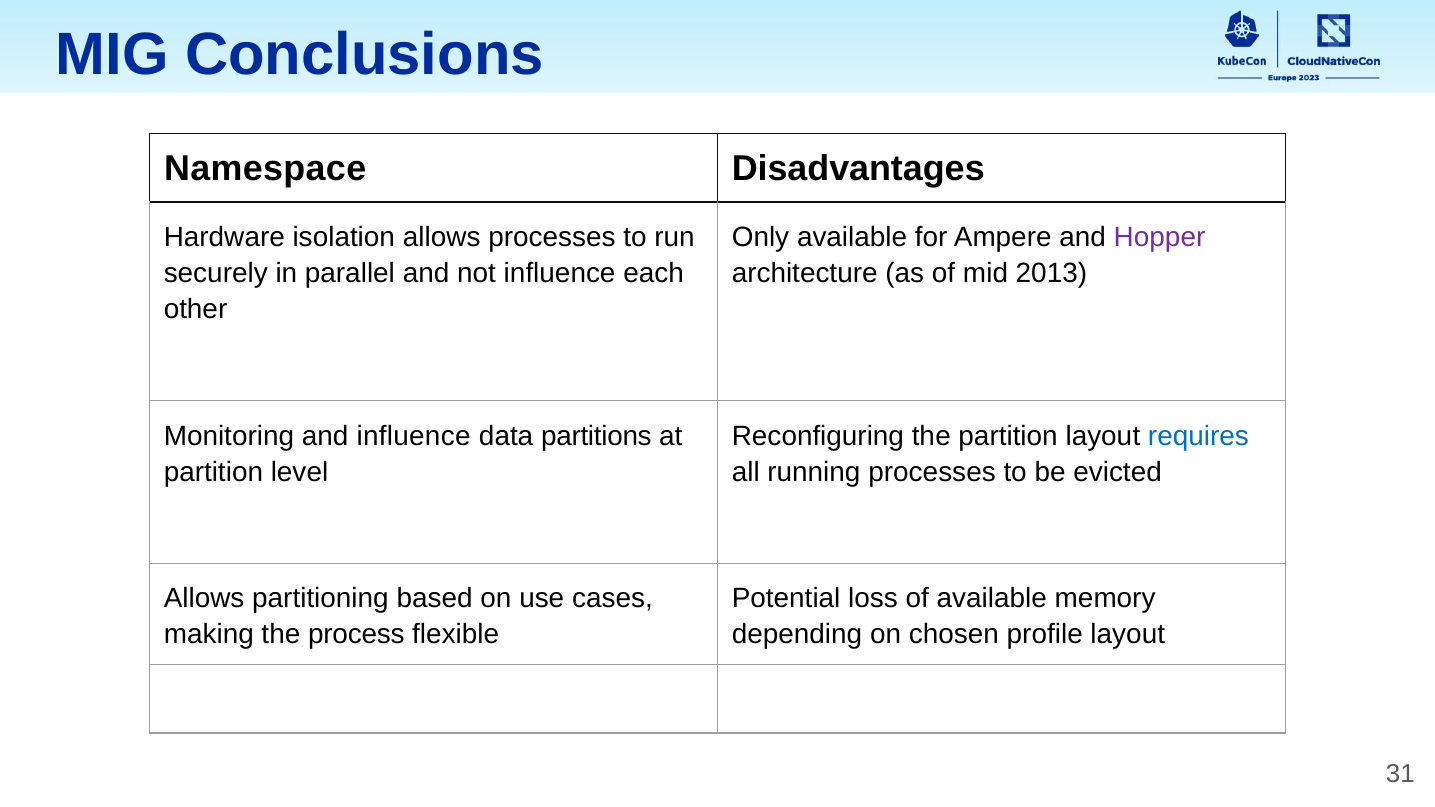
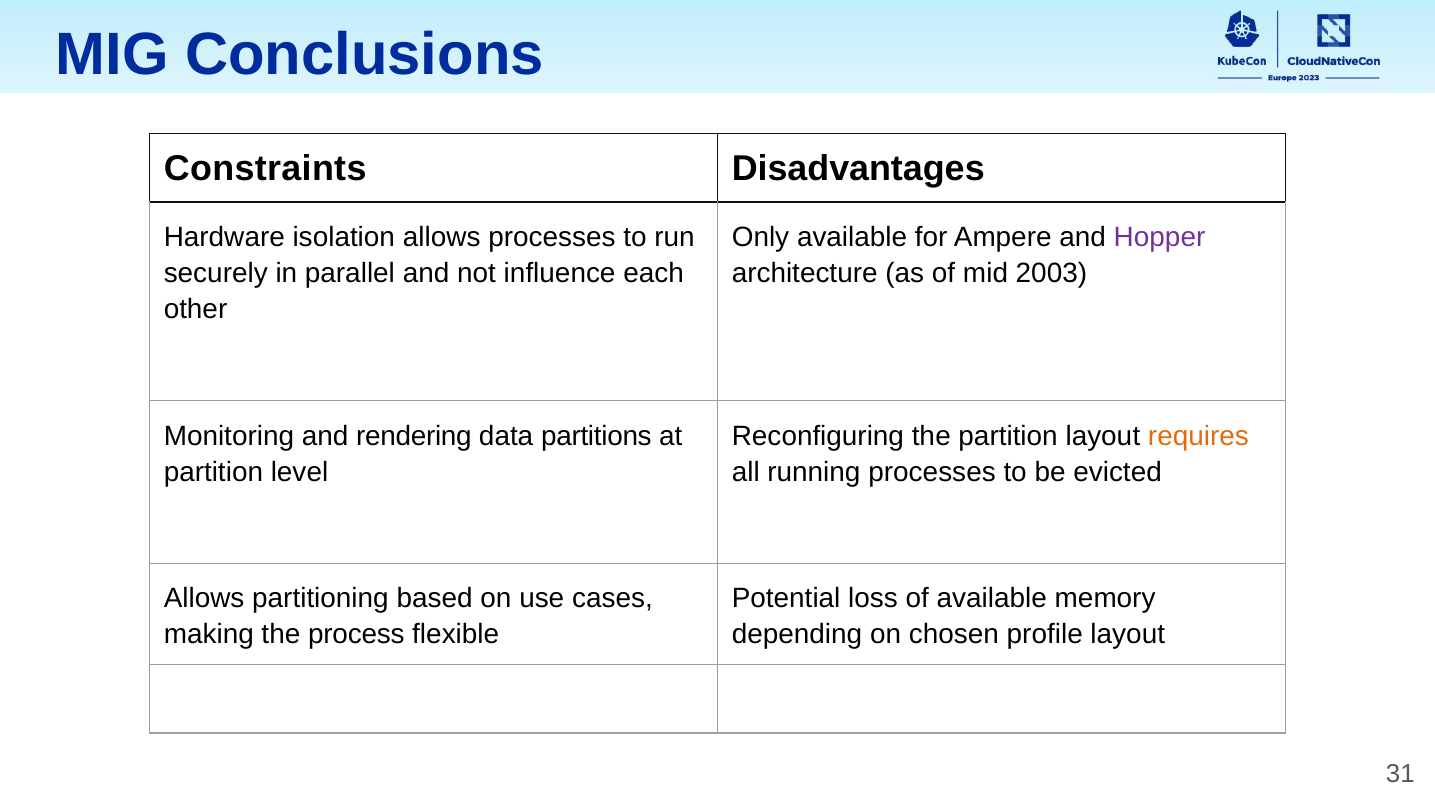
Namespace: Namespace -> Constraints
2013: 2013 -> 2003
and influence: influence -> rendering
requires colour: blue -> orange
